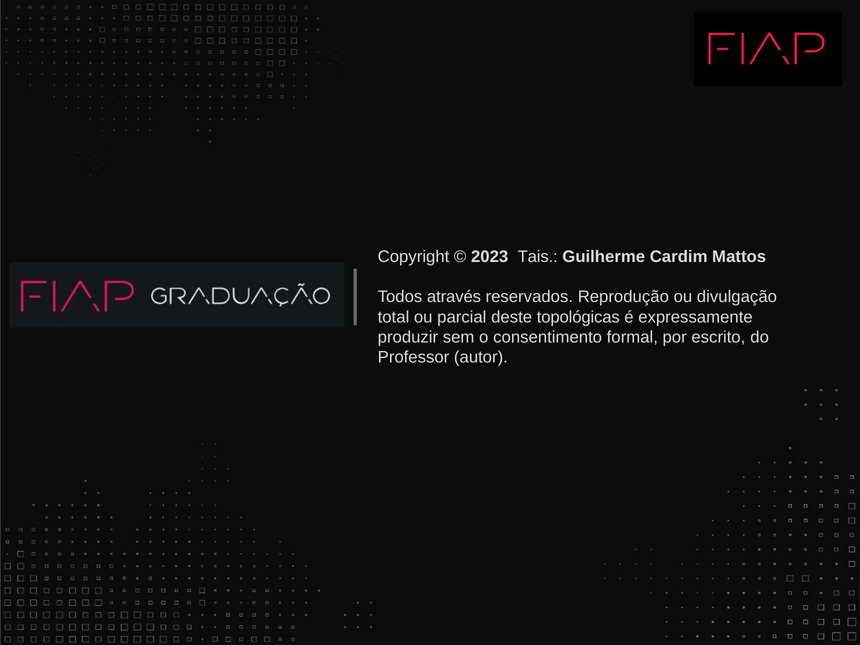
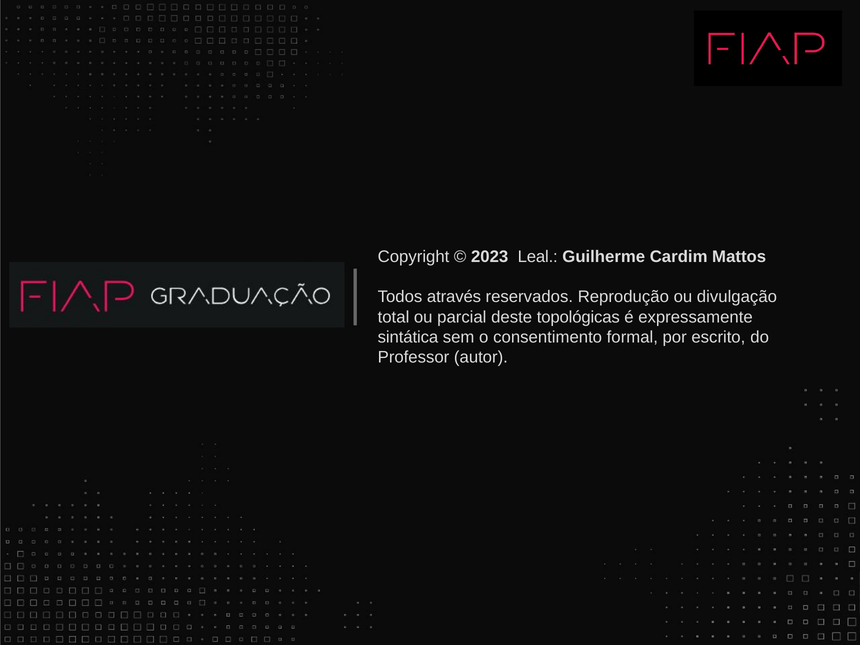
Tais: Tais -> Leal
produzir: produzir -> sintática
